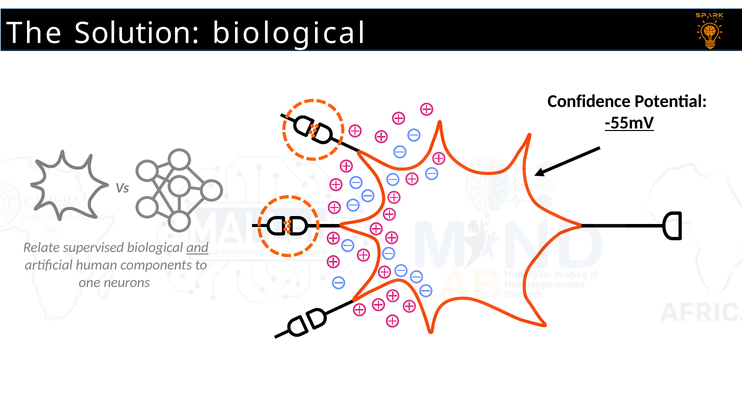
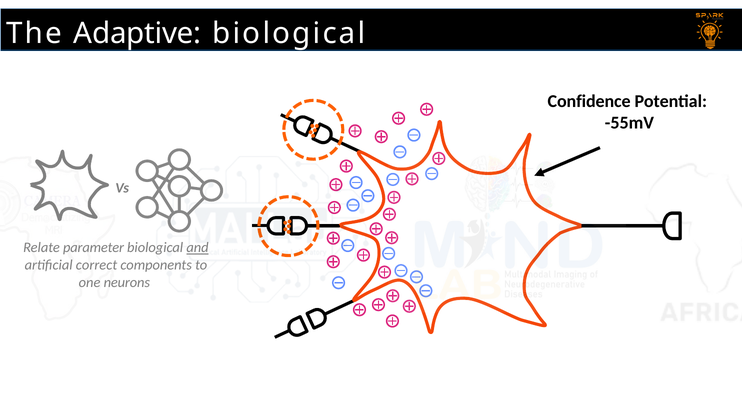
Solution: Solution -> Adaptive
-55mV underline: present -> none
supervised: supervised -> parameter
human: human -> correct
